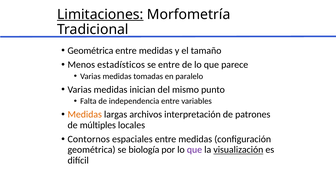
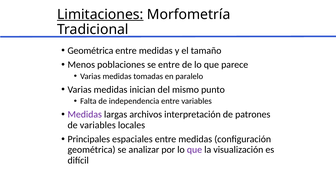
estadísticos: estadísticos -> poblaciones
Medidas at (85, 114) colour: orange -> purple
de múltiples: múltiples -> variables
Contornos: Contornos -> Principales
biología: biología -> analizar
visualización underline: present -> none
